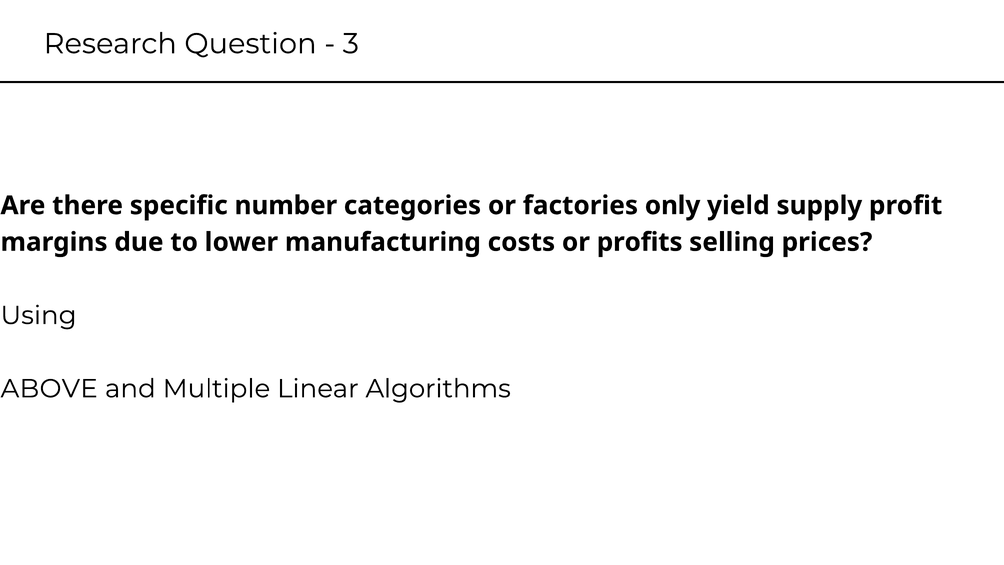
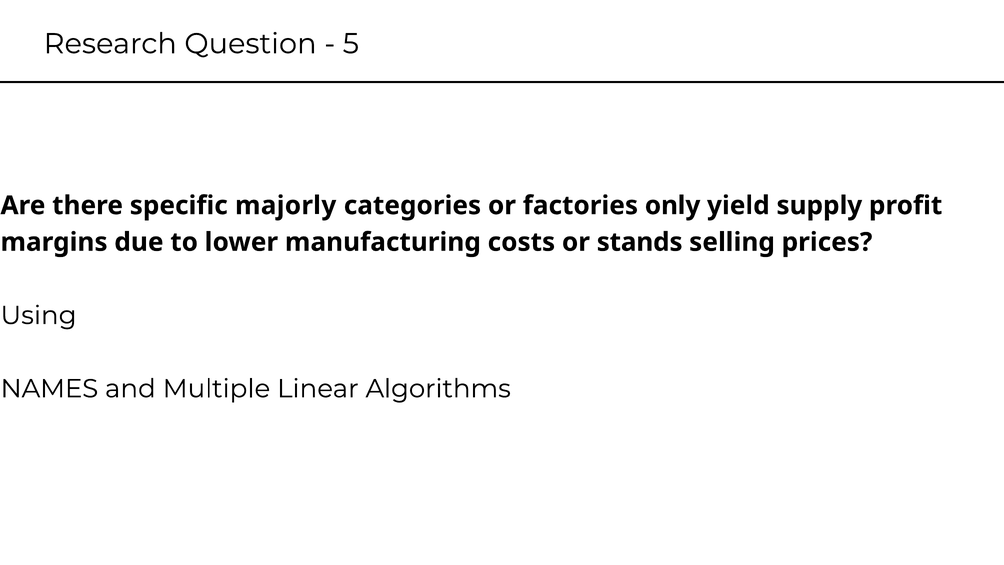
3: 3 -> 5
number: number -> majorly
profits: profits -> stands
ABOVE: ABOVE -> NAMES
